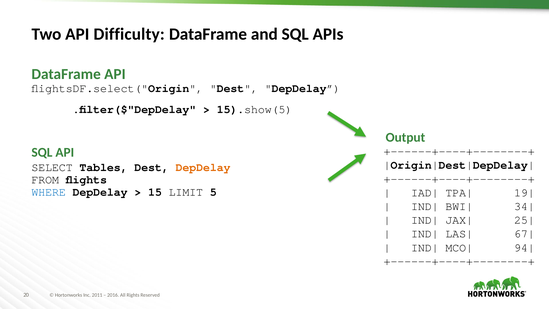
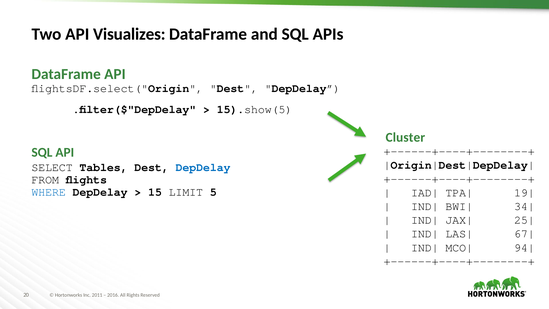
Difficulty: Difficulty -> Visualizes
Output: Output -> Cluster
DepDelay at (203, 167) colour: orange -> blue
